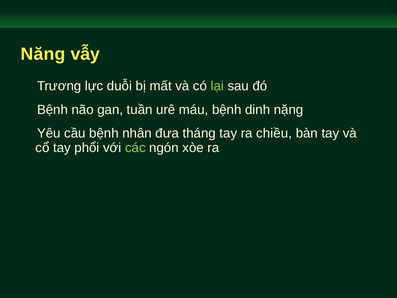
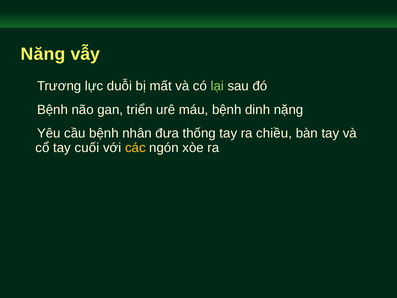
tuần: tuần -> triển
tháng: tháng -> thống
phổi: phổi -> cuối
các colour: light green -> yellow
